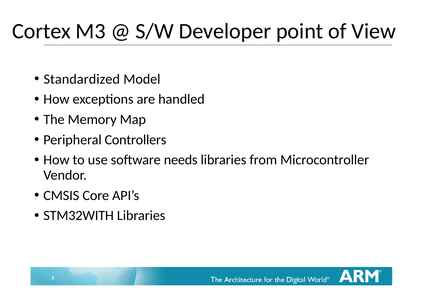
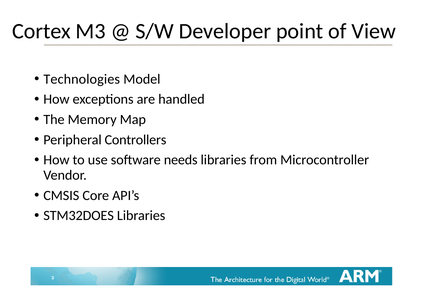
Standardized: Standardized -> Technologies
STM32WITH: STM32WITH -> STM32DOES
